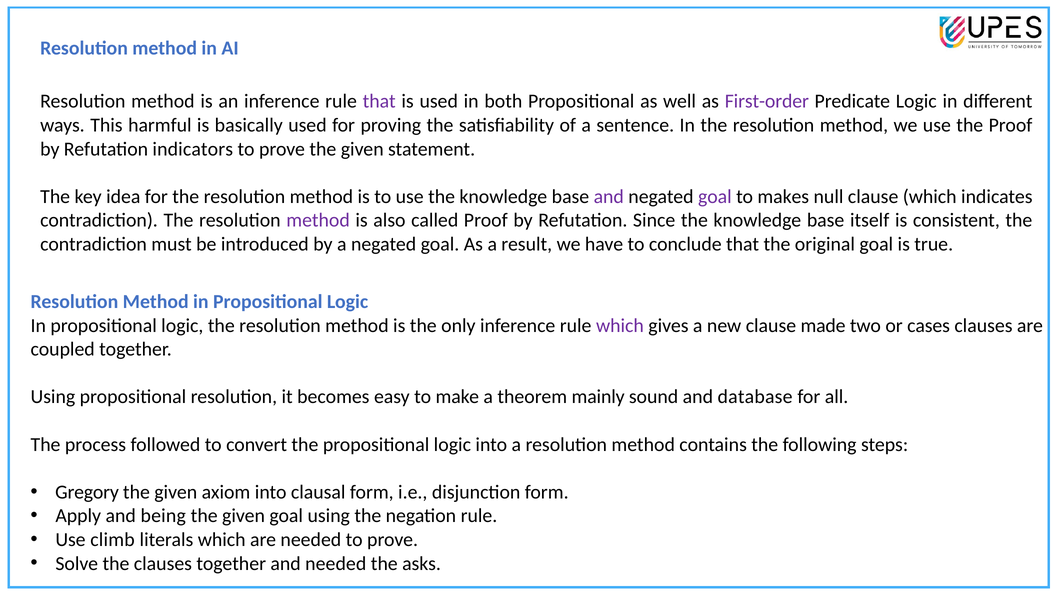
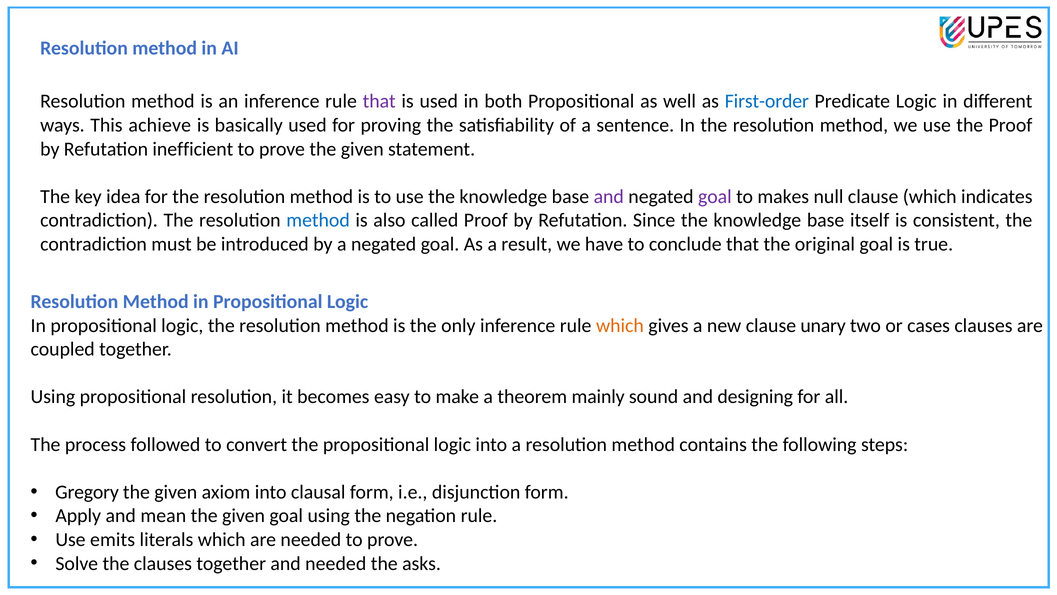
First-order colour: purple -> blue
harmful: harmful -> achieve
indicators: indicators -> inefficient
method at (318, 220) colour: purple -> blue
which at (620, 325) colour: purple -> orange
made: made -> unary
database: database -> designing
being: being -> mean
climb: climb -> emits
